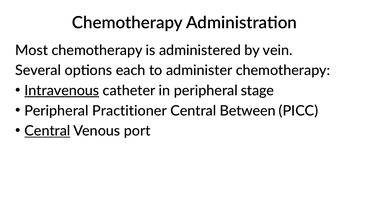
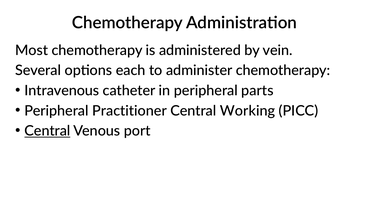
Intravenous underline: present -> none
stage: stage -> parts
Between: Between -> Working
